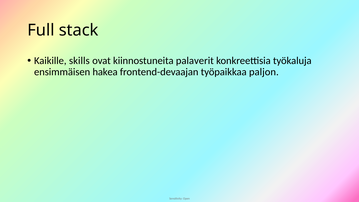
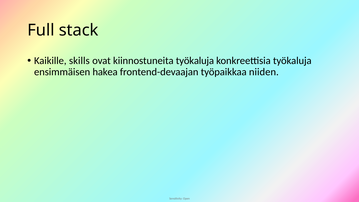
kiinnostuneita palaverit: palaverit -> työkaluja
paljon: paljon -> niiden
